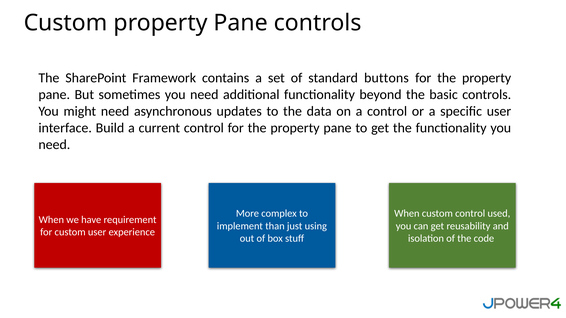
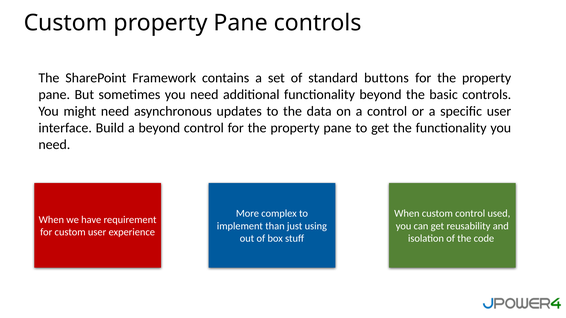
a current: current -> beyond
